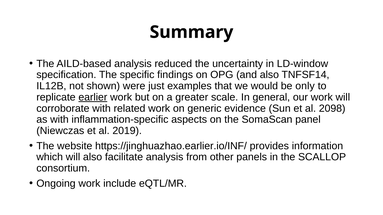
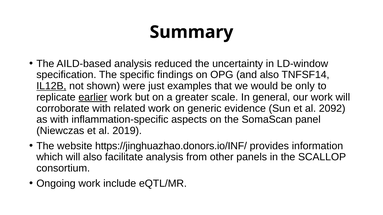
IL12B underline: none -> present
2098: 2098 -> 2092
https://jinghuazhao.earlier.io/INF/: https://jinghuazhao.earlier.io/INF/ -> https://jinghuazhao.donors.io/INF/
